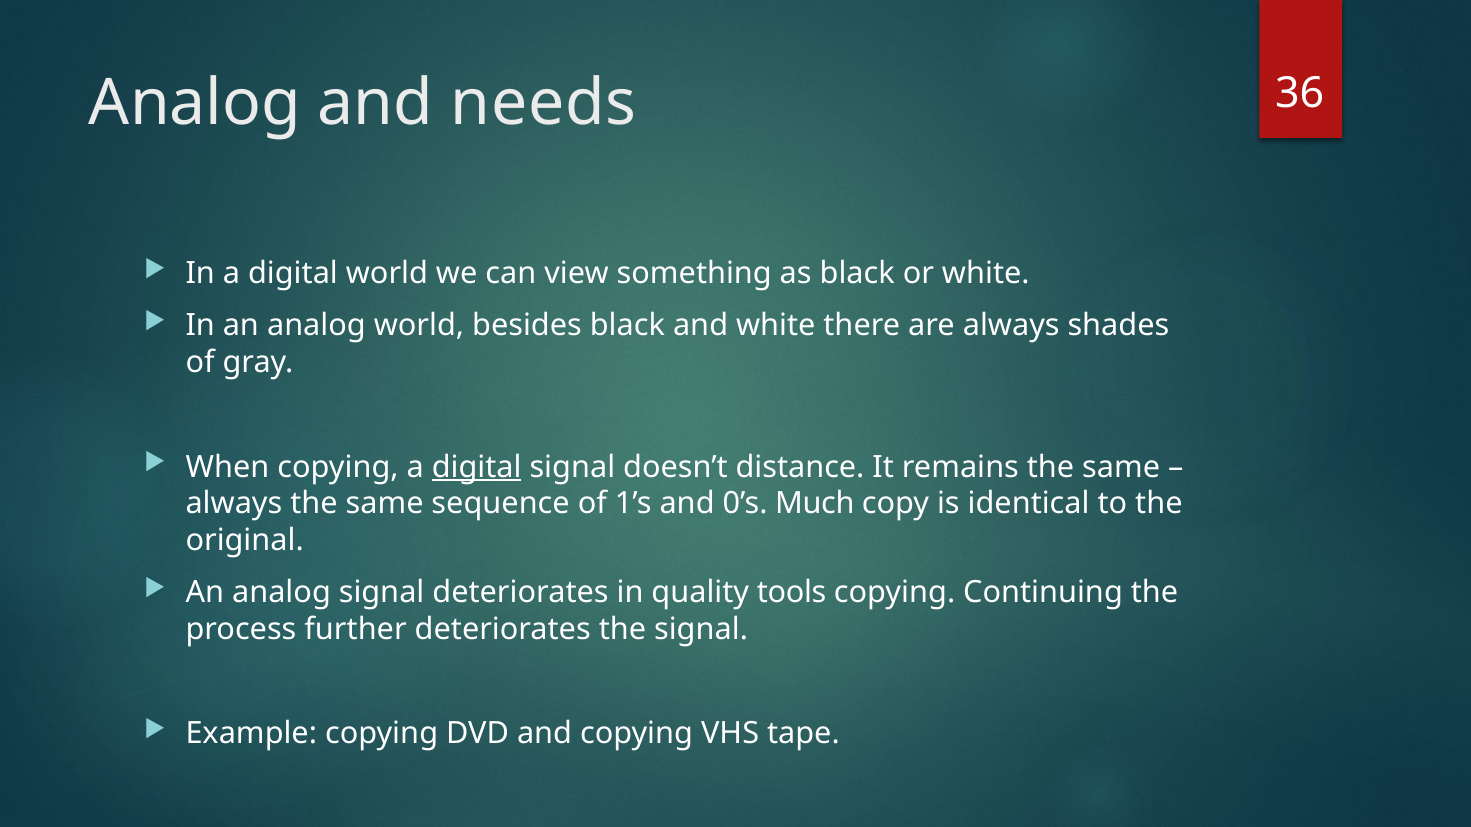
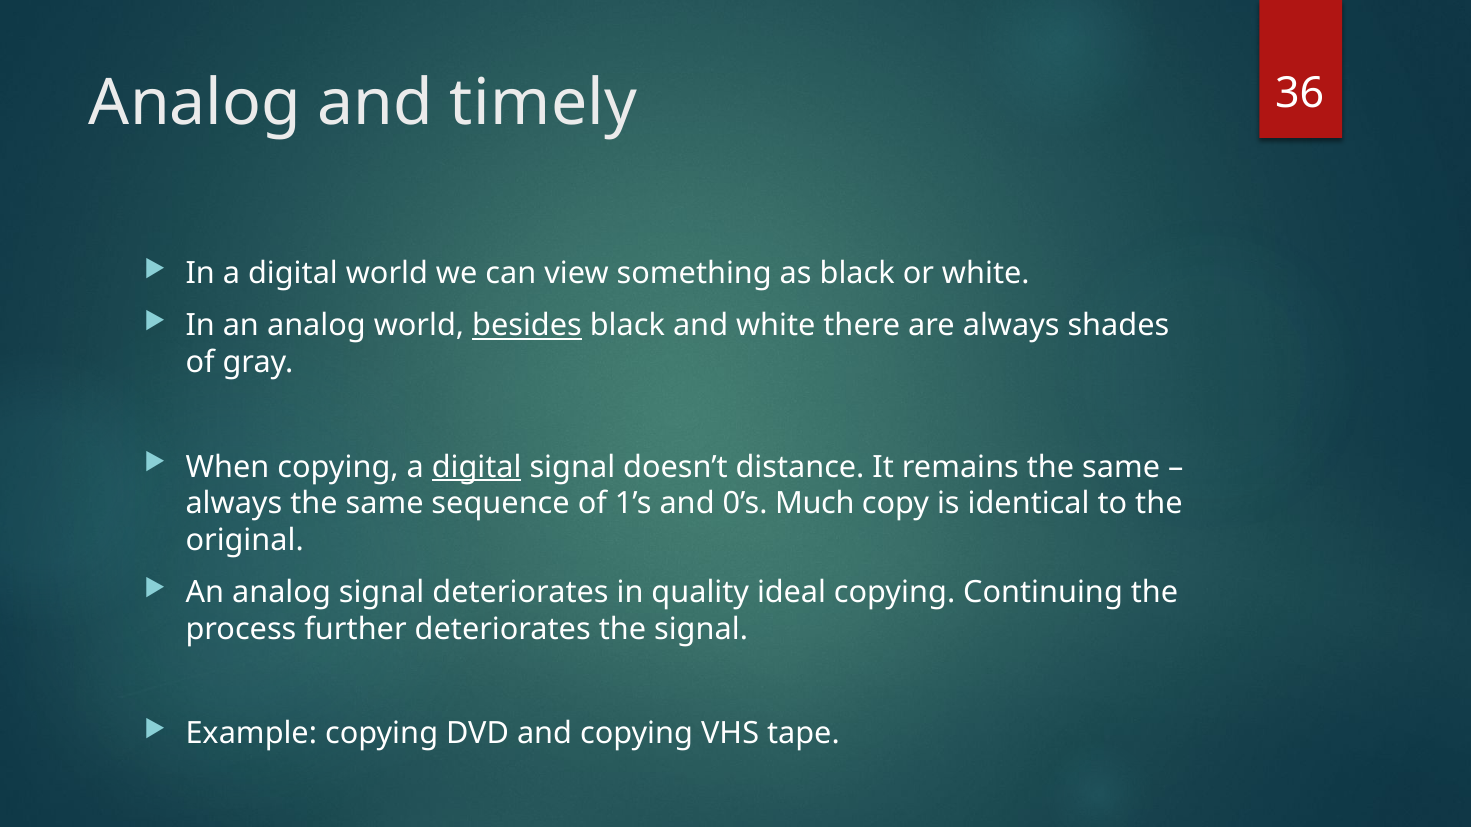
needs: needs -> timely
besides underline: none -> present
tools: tools -> ideal
